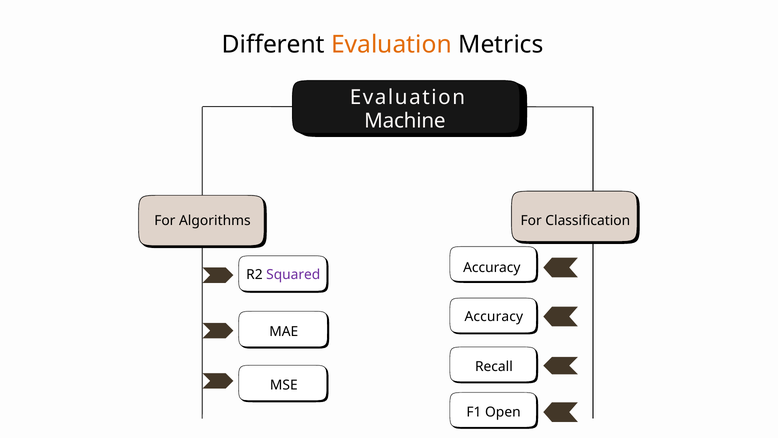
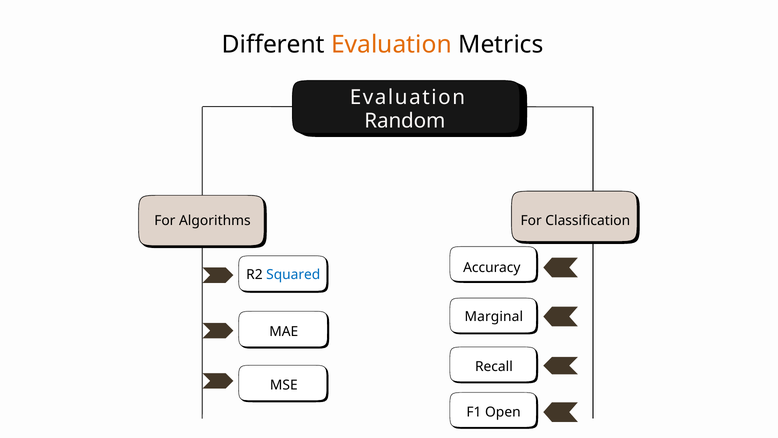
Machine: Machine -> Random
Squared colour: purple -> blue
Accuracy at (494, 316): Accuracy -> Marginal
